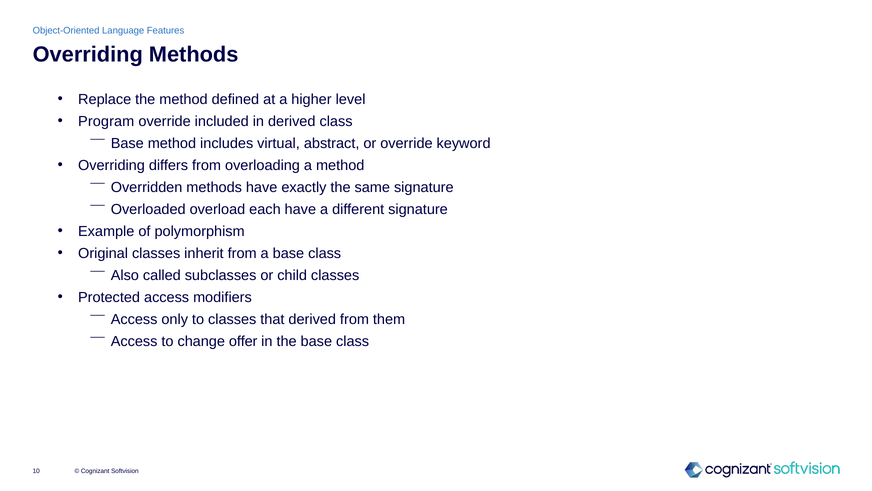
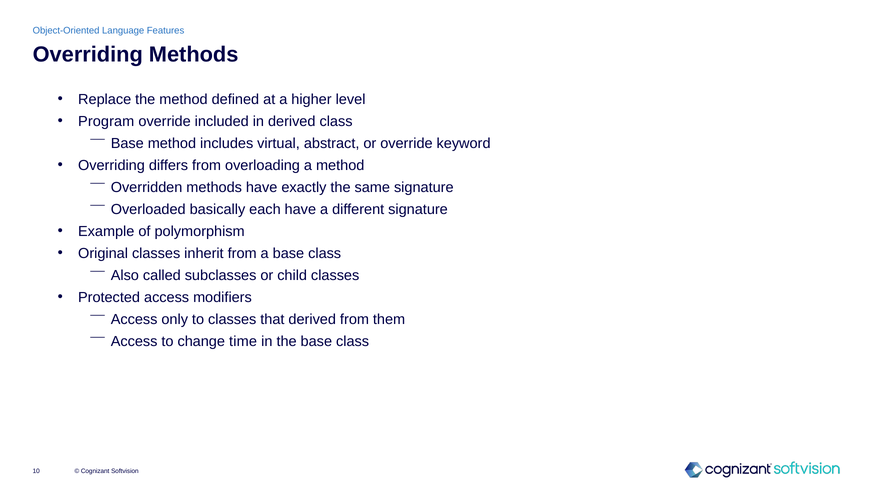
overload: overload -> basically
offer: offer -> time
